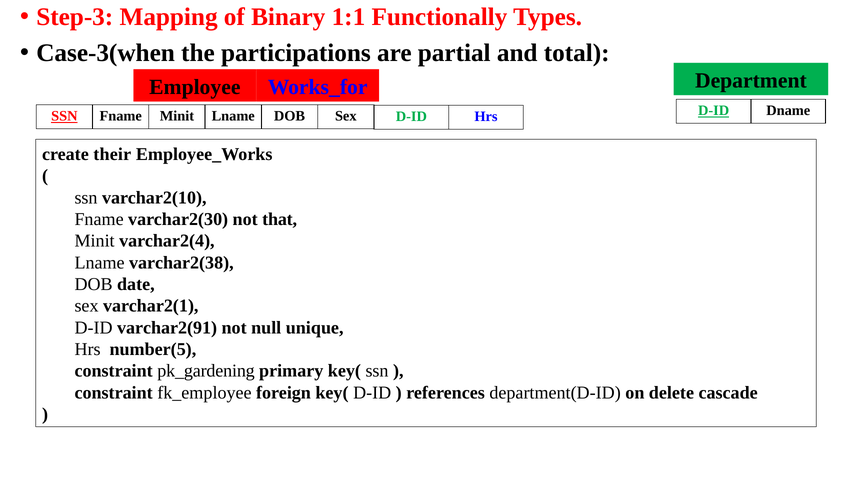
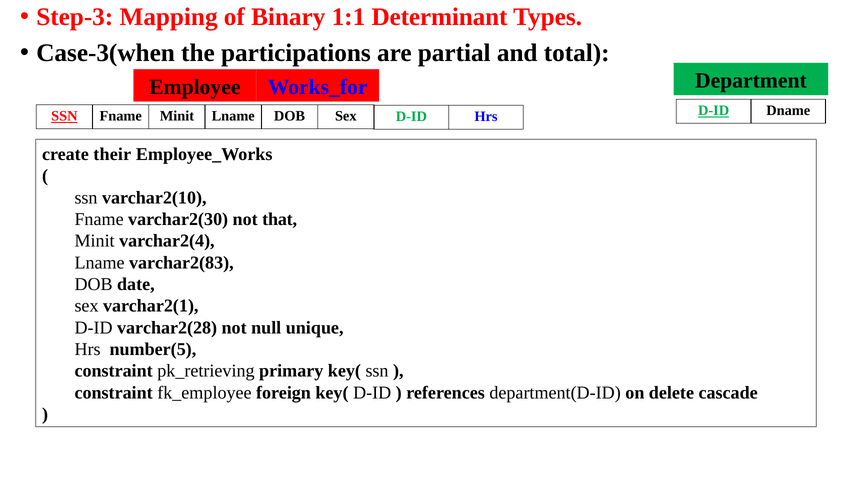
Functionally: Functionally -> Determinant
varchar2(38: varchar2(38 -> varchar2(83
varchar2(91: varchar2(91 -> varchar2(28
pk_gardening: pk_gardening -> pk_retrieving
